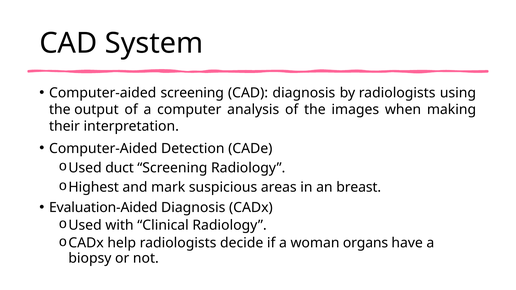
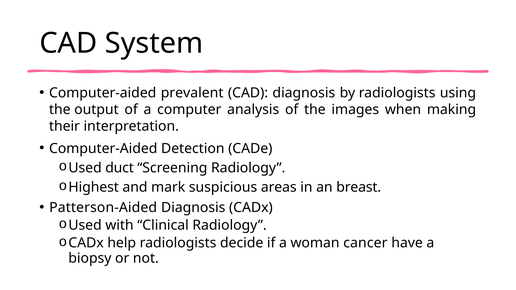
Computer-aided screening: screening -> prevalent
Evaluation-Aided: Evaluation-Aided -> Patterson-Aided
organs: organs -> cancer
